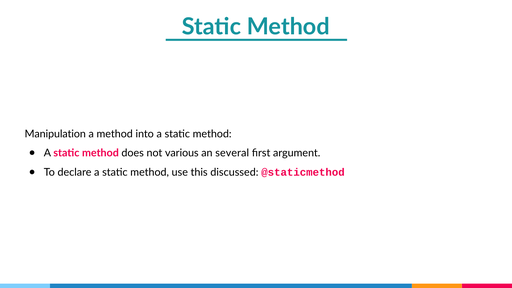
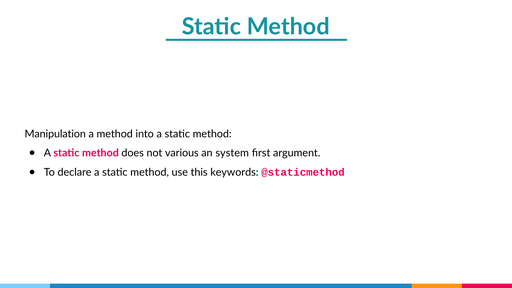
several: several -> system
discussed: discussed -> keywords
